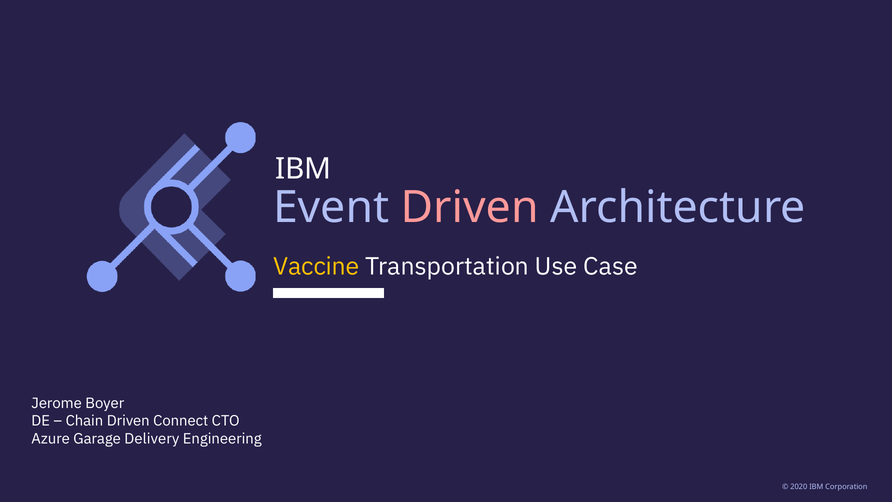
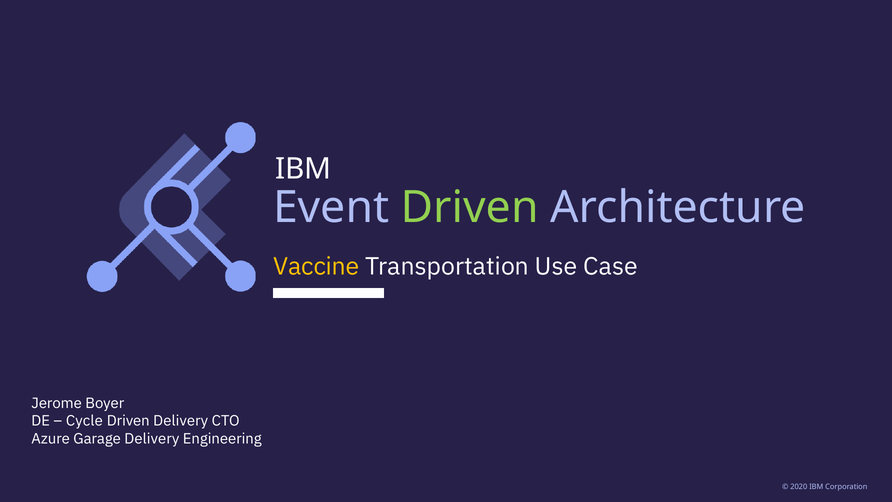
Driven at (470, 208) colour: pink -> light green
Chain: Chain -> Cycle
Driven Connect: Connect -> Delivery
